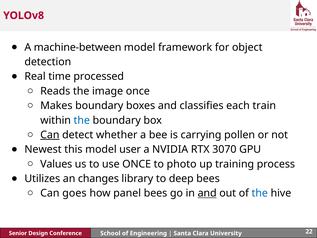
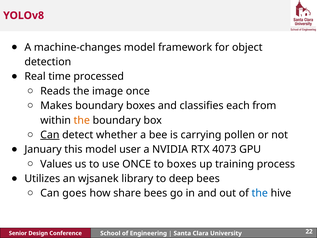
machine-between: machine-between -> machine-changes
train: train -> from
the at (82, 120) colour: blue -> orange
Newest: Newest -> January
3070: 3070 -> 4073
to photo: photo -> boxes
changes: changes -> wjsanek
panel: panel -> share
and at (207, 193) underline: present -> none
